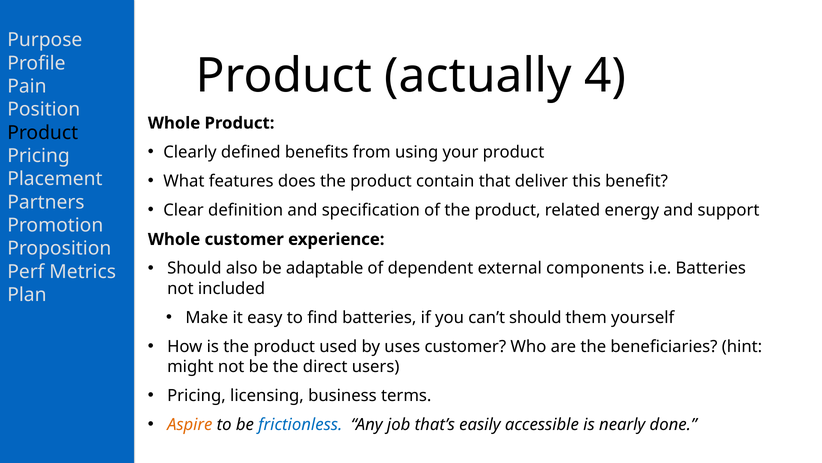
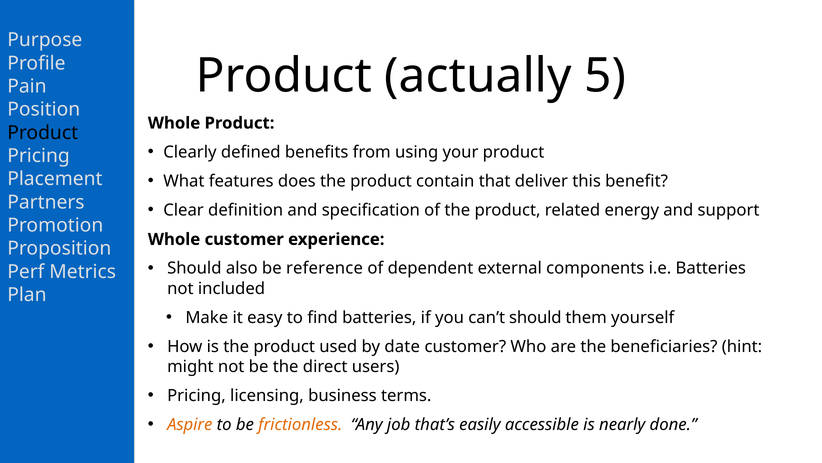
4: 4 -> 5
adaptable: adaptable -> reference
uses: uses -> date
frictionless colour: blue -> orange
